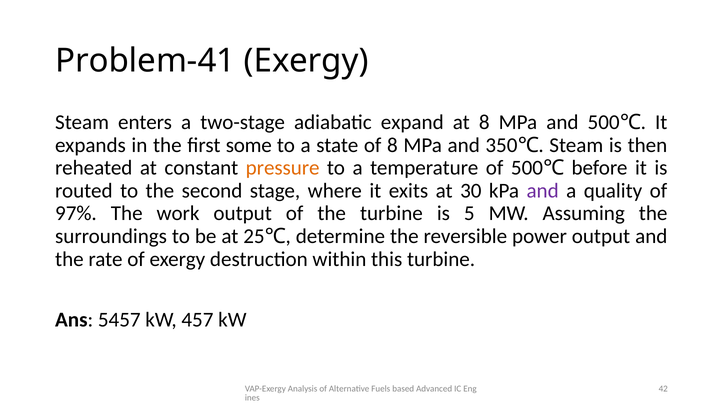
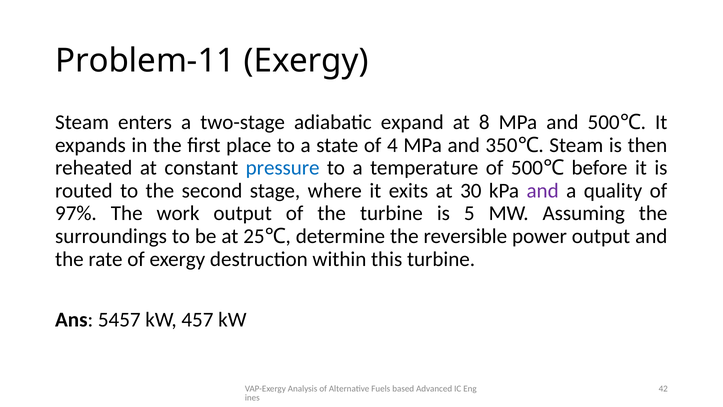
Problem-41: Problem-41 -> Problem-11
some: some -> place
of 8: 8 -> 4
pressure colour: orange -> blue
